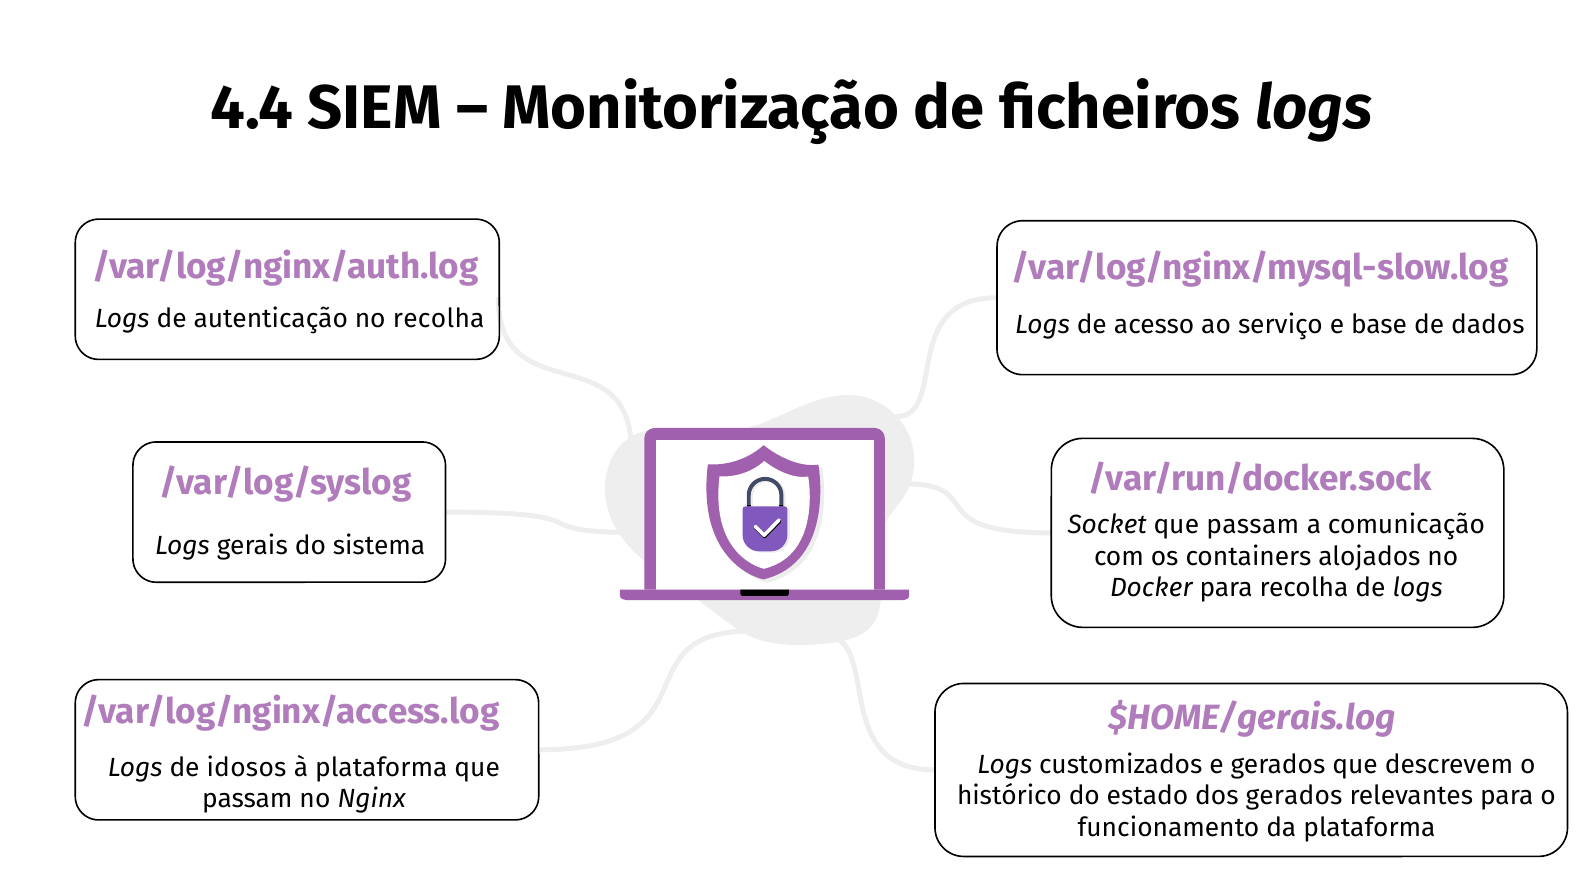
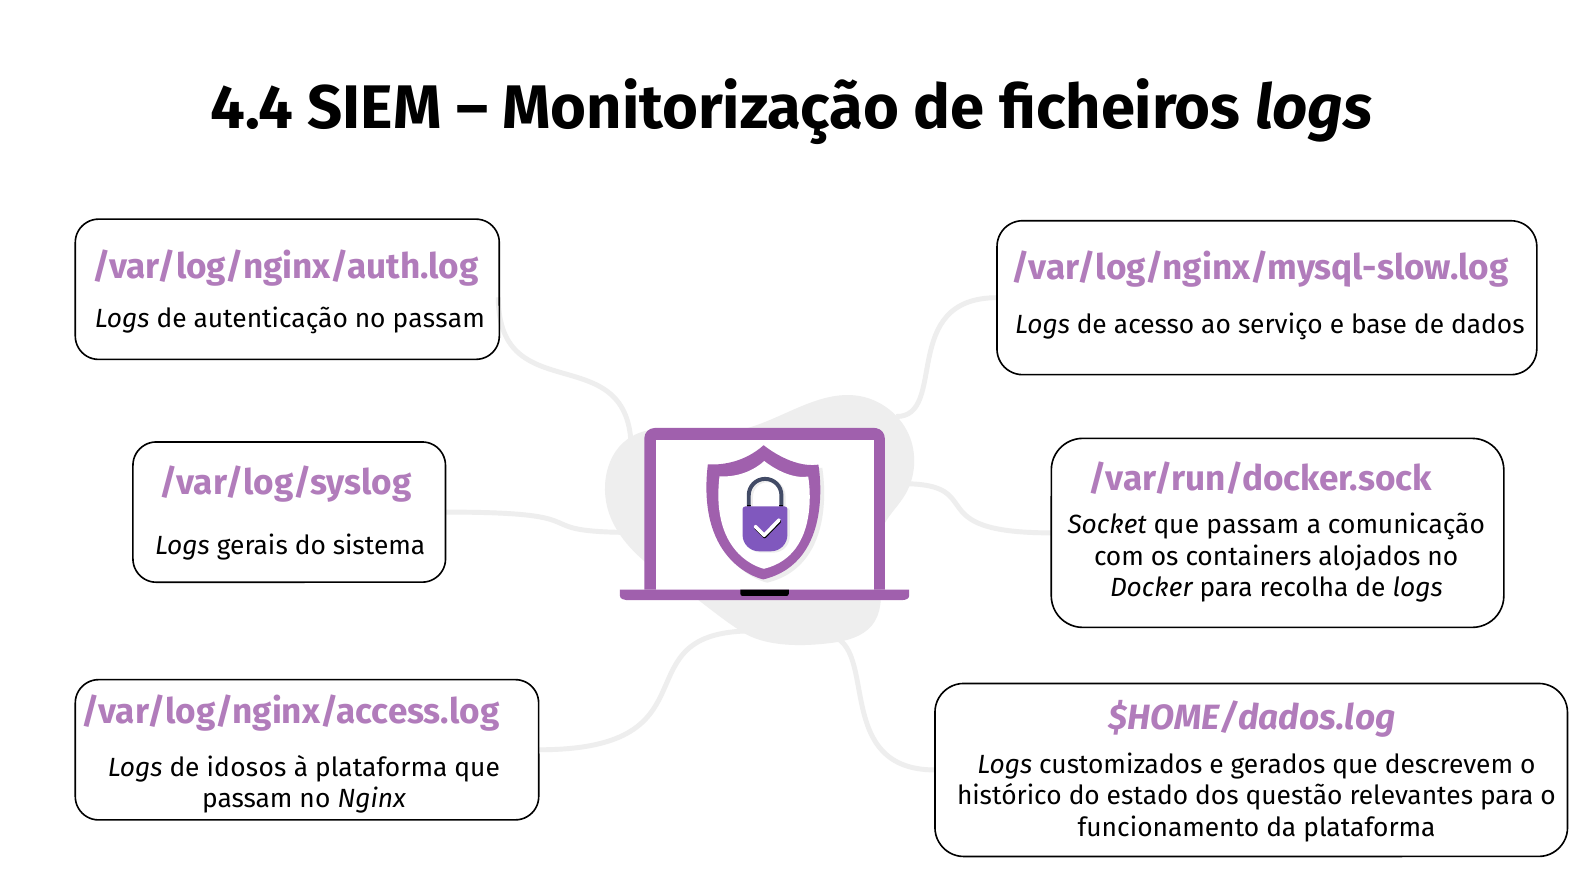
no recolha: recolha -> passam
$HOME/gerais.log: $HOME/gerais.log -> $HOME/dados.log
dos gerados: gerados -> questão
